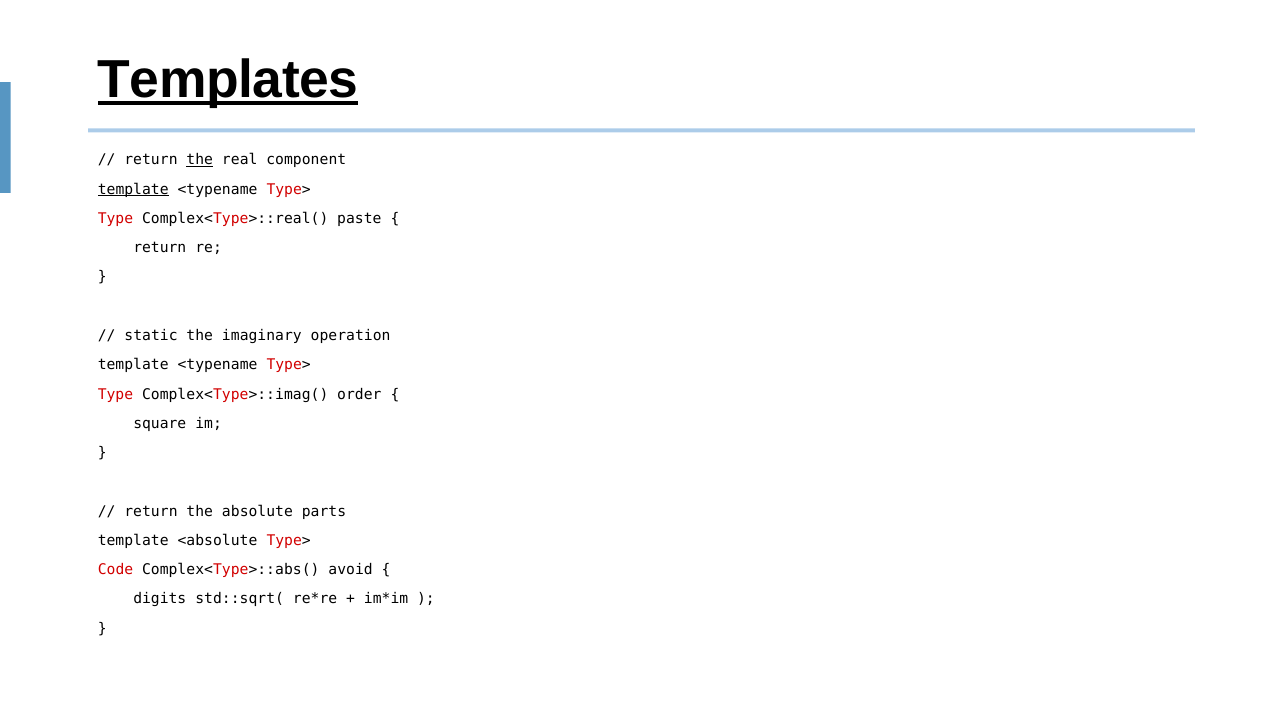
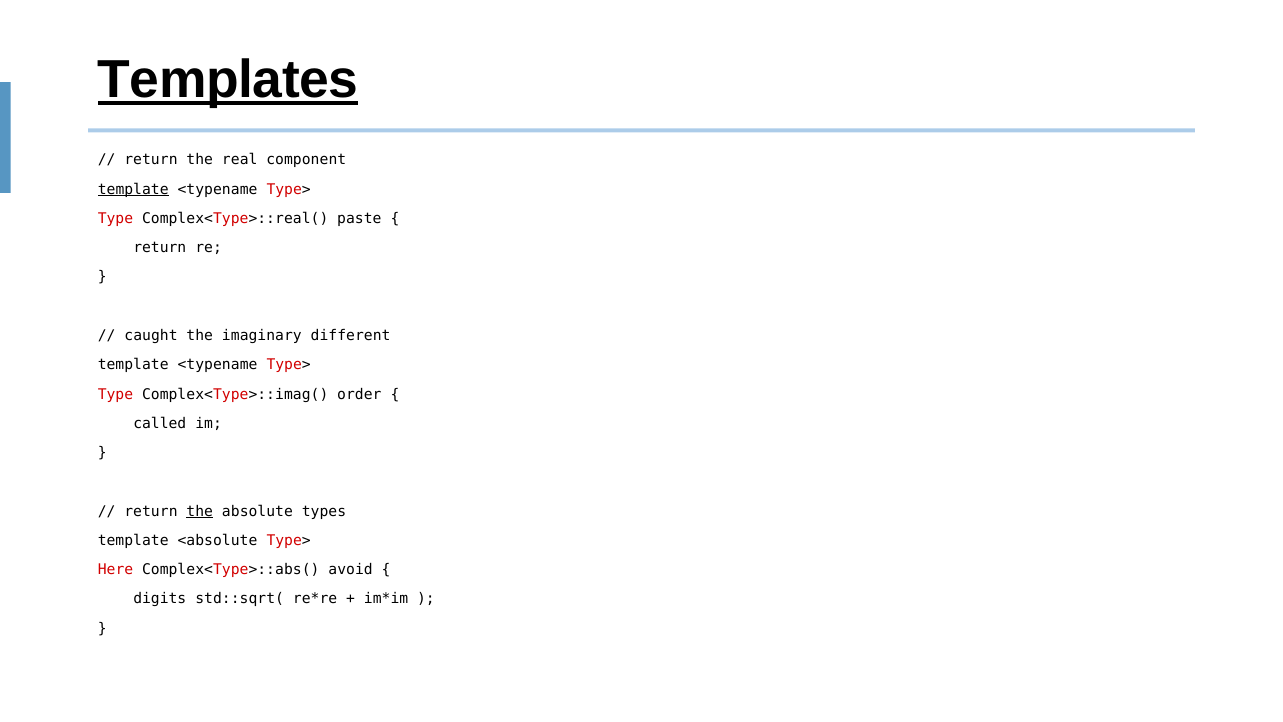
the at (200, 160) underline: present -> none
static: static -> caught
operation: operation -> different
square: square -> called
the at (200, 511) underline: none -> present
parts: parts -> types
Code: Code -> Here
